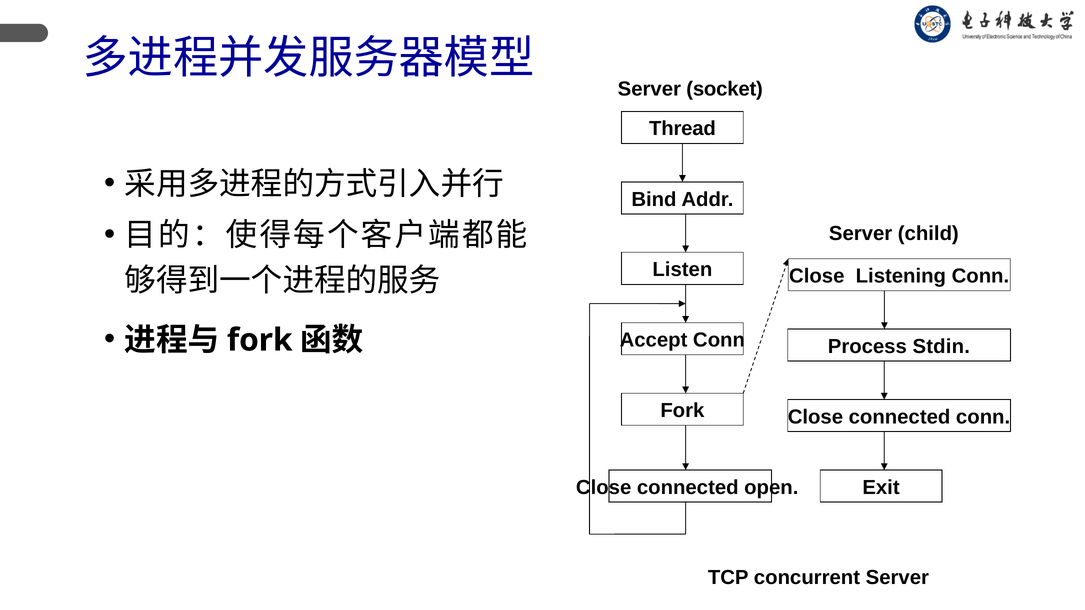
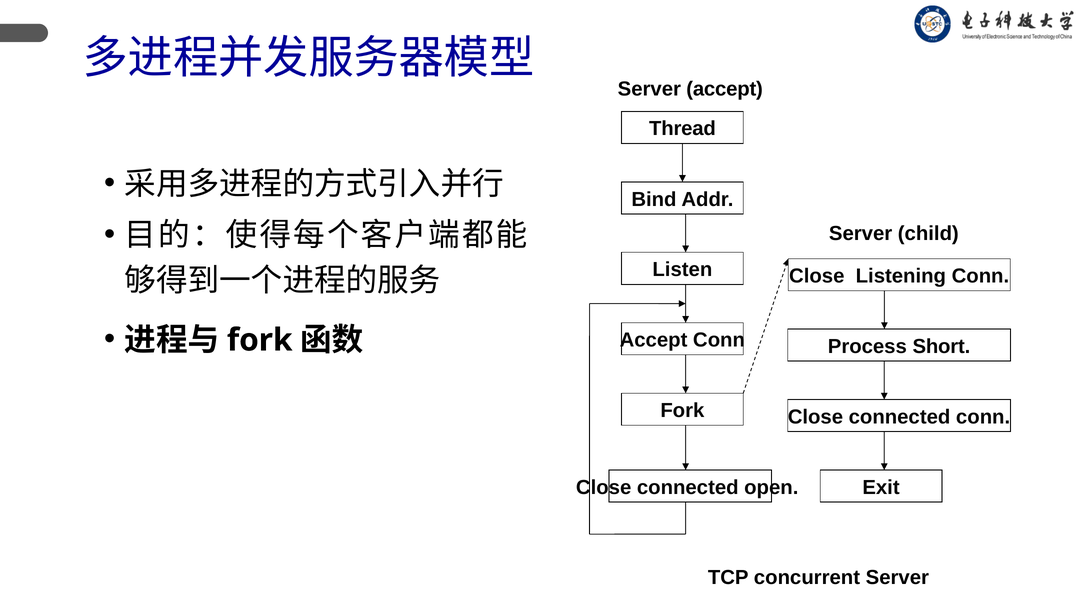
Server socket: socket -> accept
Stdin: Stdin -> Short
